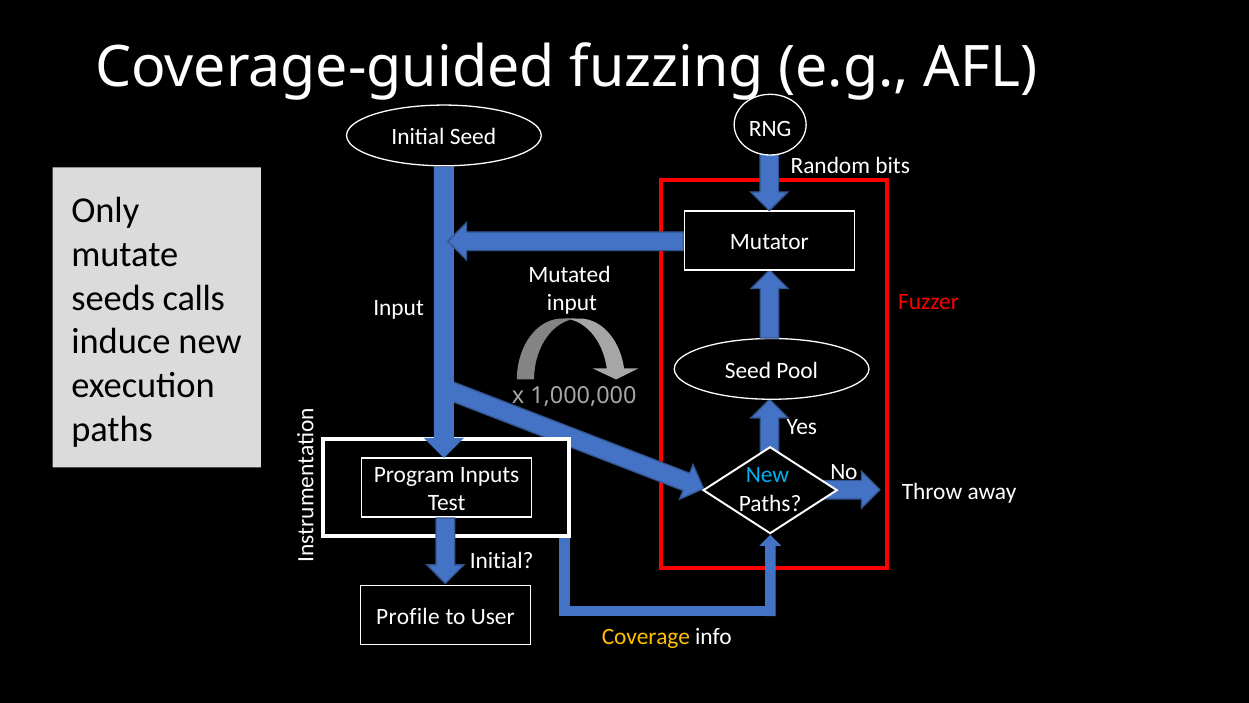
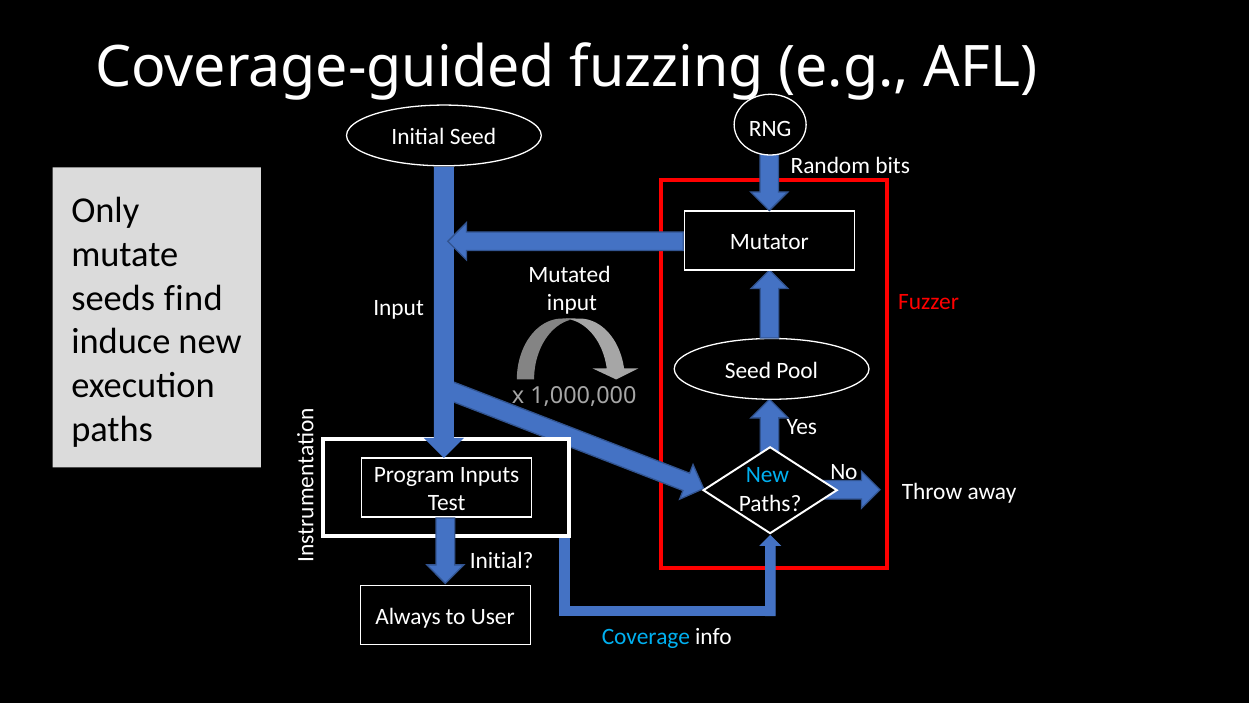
calls: calls -> find
Profile: Profile -> Always
Coverage colour: yellow -> light blue
